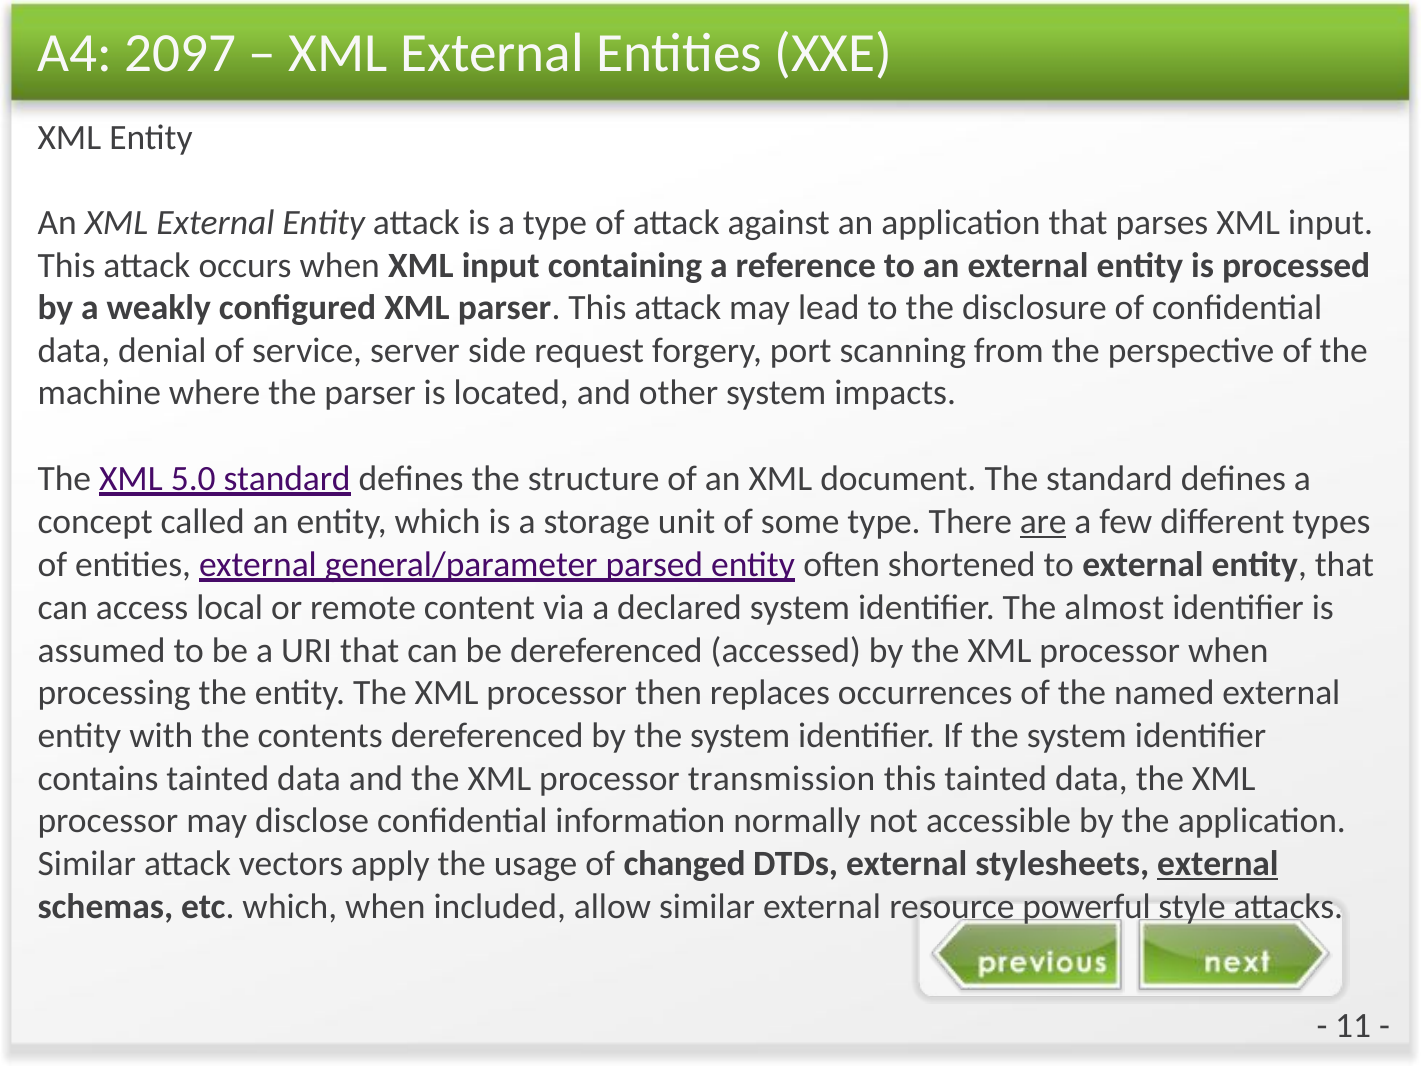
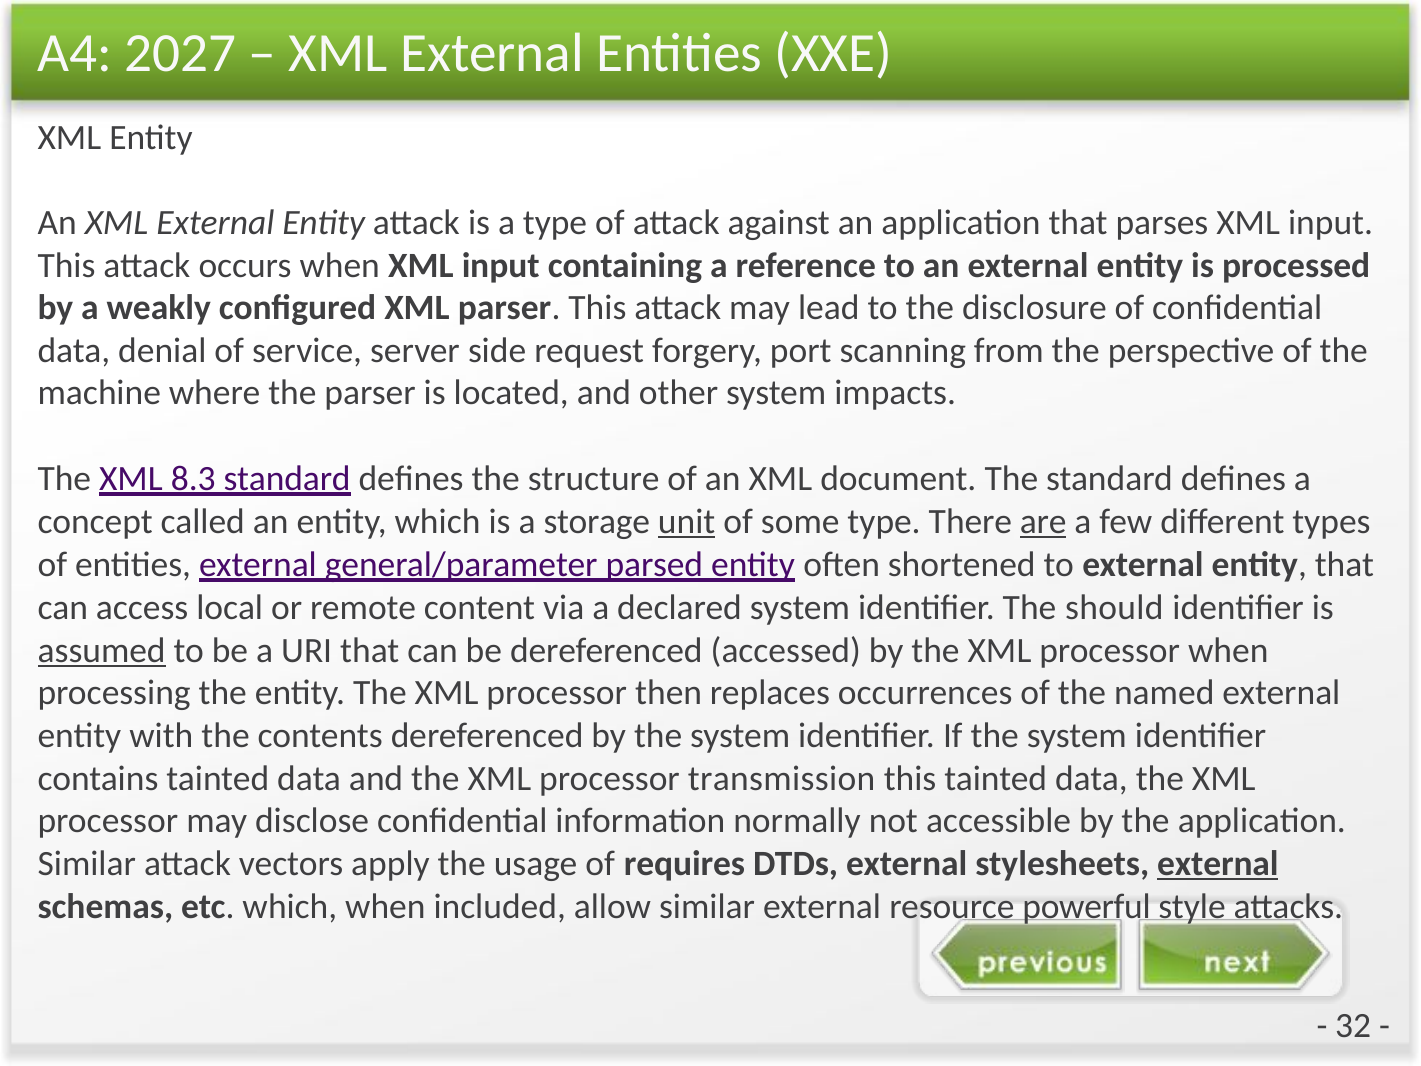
2097: 2097 -> 2027
5.0: 5.0 -> 8.3
unit underline: none -> present
almost: almost -> should
assumed underline: none -> present
changed: changed -> requires
11: 11 -> 32
